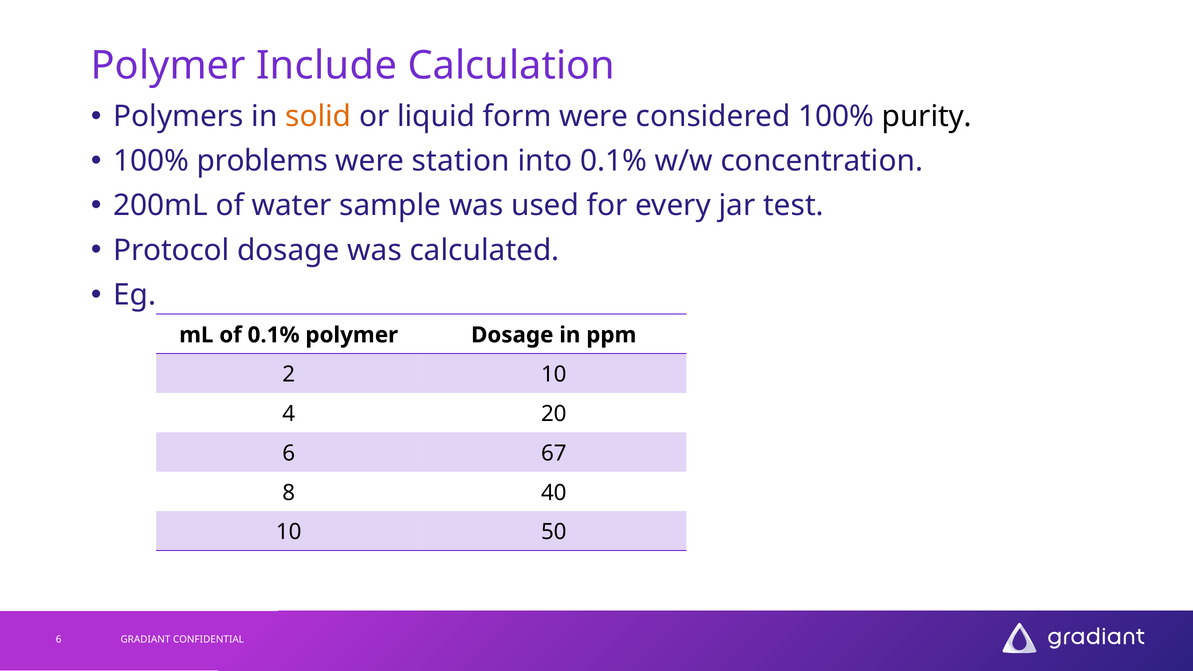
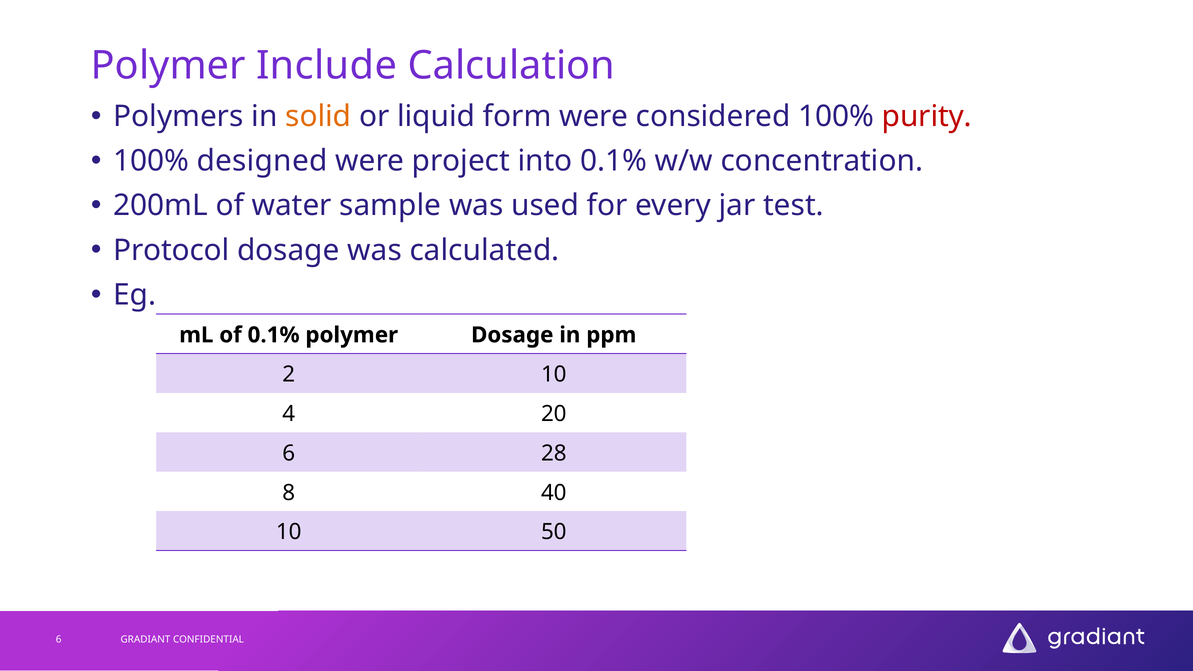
purity colour: black -> red
problems: problems -> designed
station: station -> project
67: 67 -> 28
